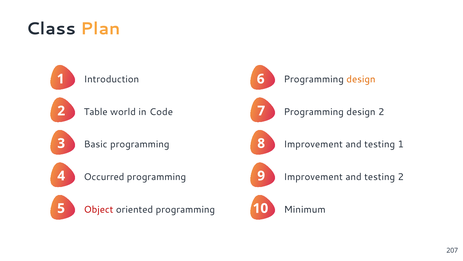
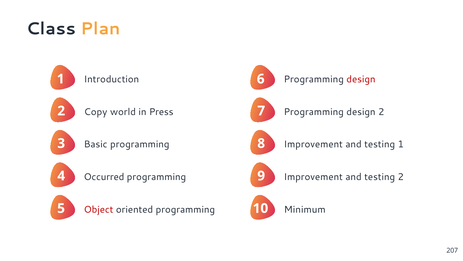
design at (361, 79) colour: orange -> red
Table: Table -> Copy
Code: Code -> Press
